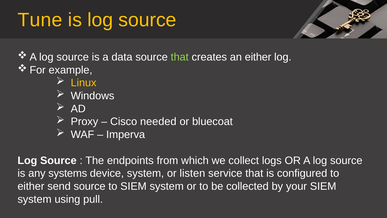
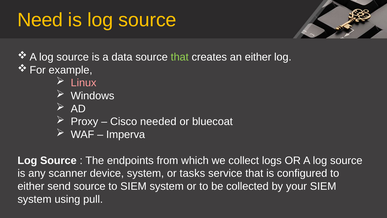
Tune: Tune -> Need
Linux colour: yellow -> pink
systems: systems -> scanner
listen: listen -> tasks
